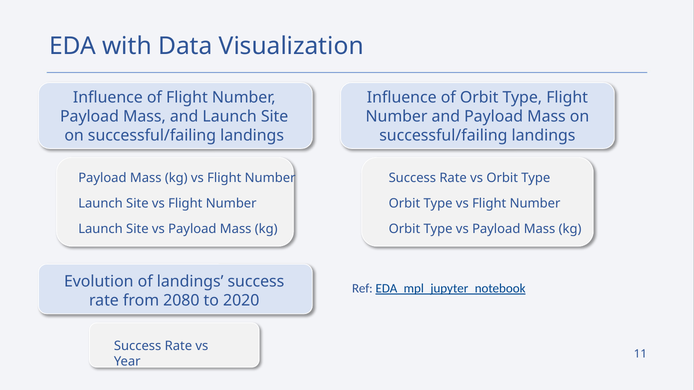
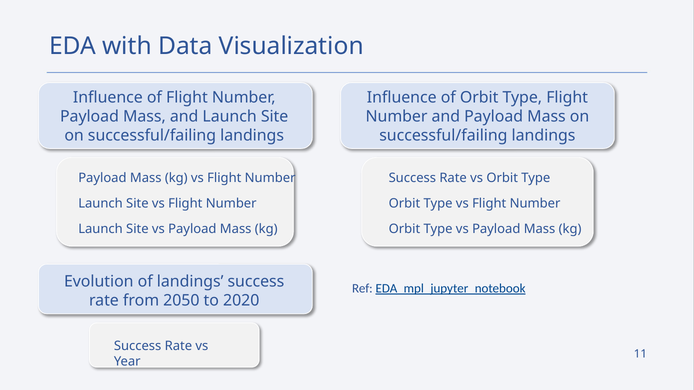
2080: 2080 -> 2050
